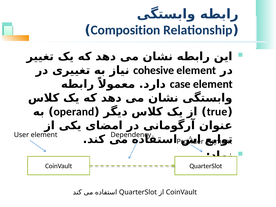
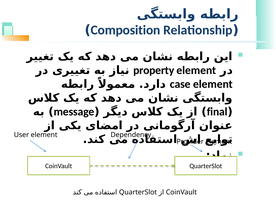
cohesive: cohesive -> property
operand: operand -> message
true: true -> final
